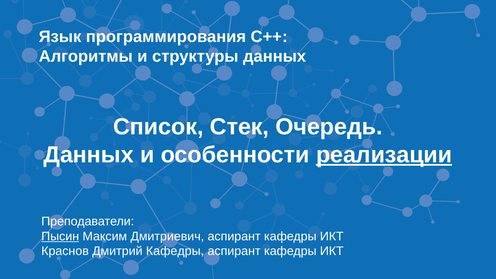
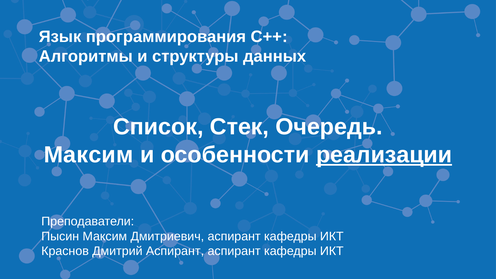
Данных at (89, 155): Данных -> Максим
Пысин underline: present -> none
Дмитрий Кафедры: Кафедры -> Аспирант
